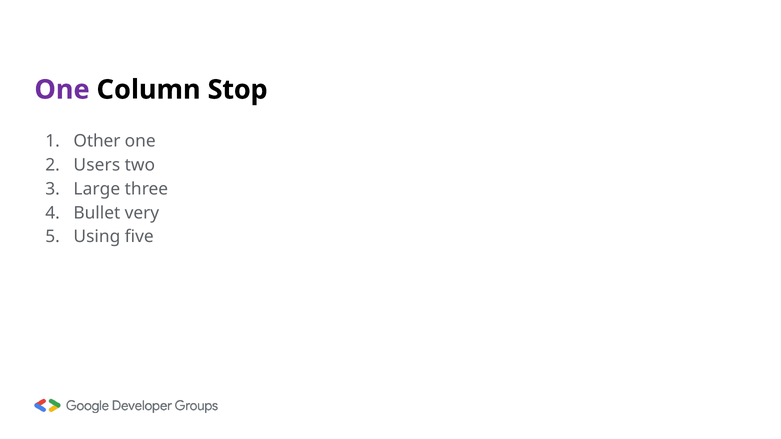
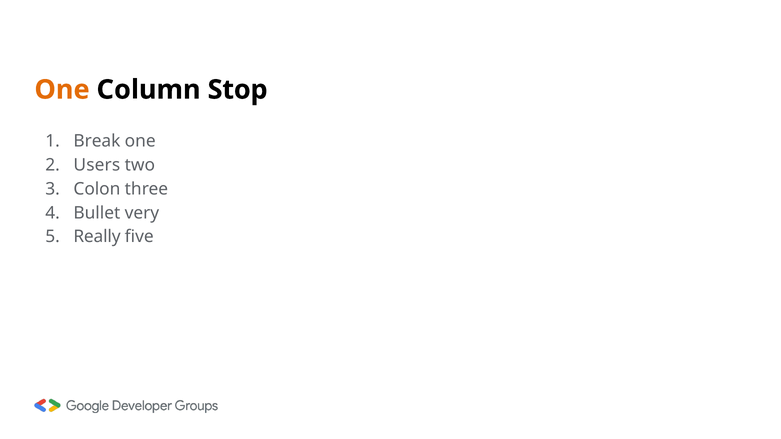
One at (62, 90) colour: purple -> orange
Other: Other -> Break
Large: Large -> Colon
Using: Using -> Really
